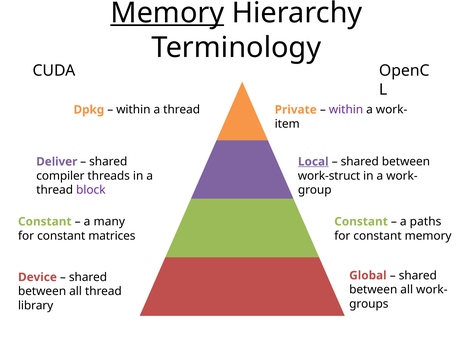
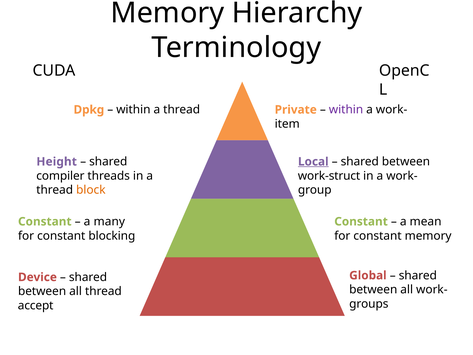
Memory at (167, 13) underline: present -> none
Deliver: Deliver -> Height
block colour: purple -> orange
paths: paths -> mean
matrices: matrices -> blocking
library: library -> accept
